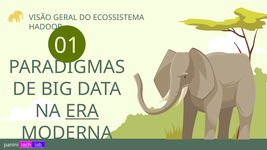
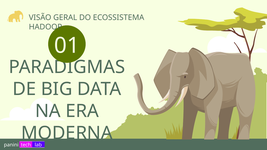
ERA underline: present -> none
